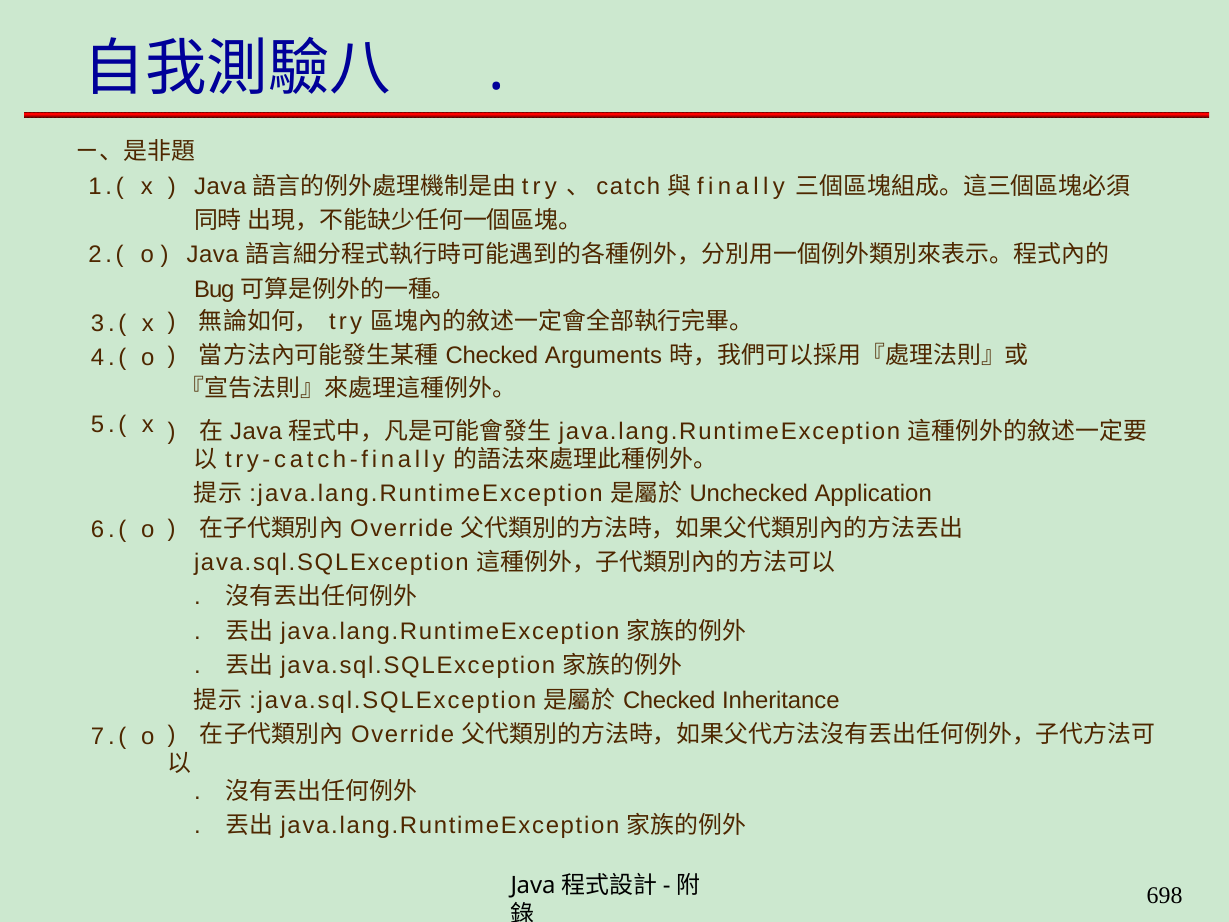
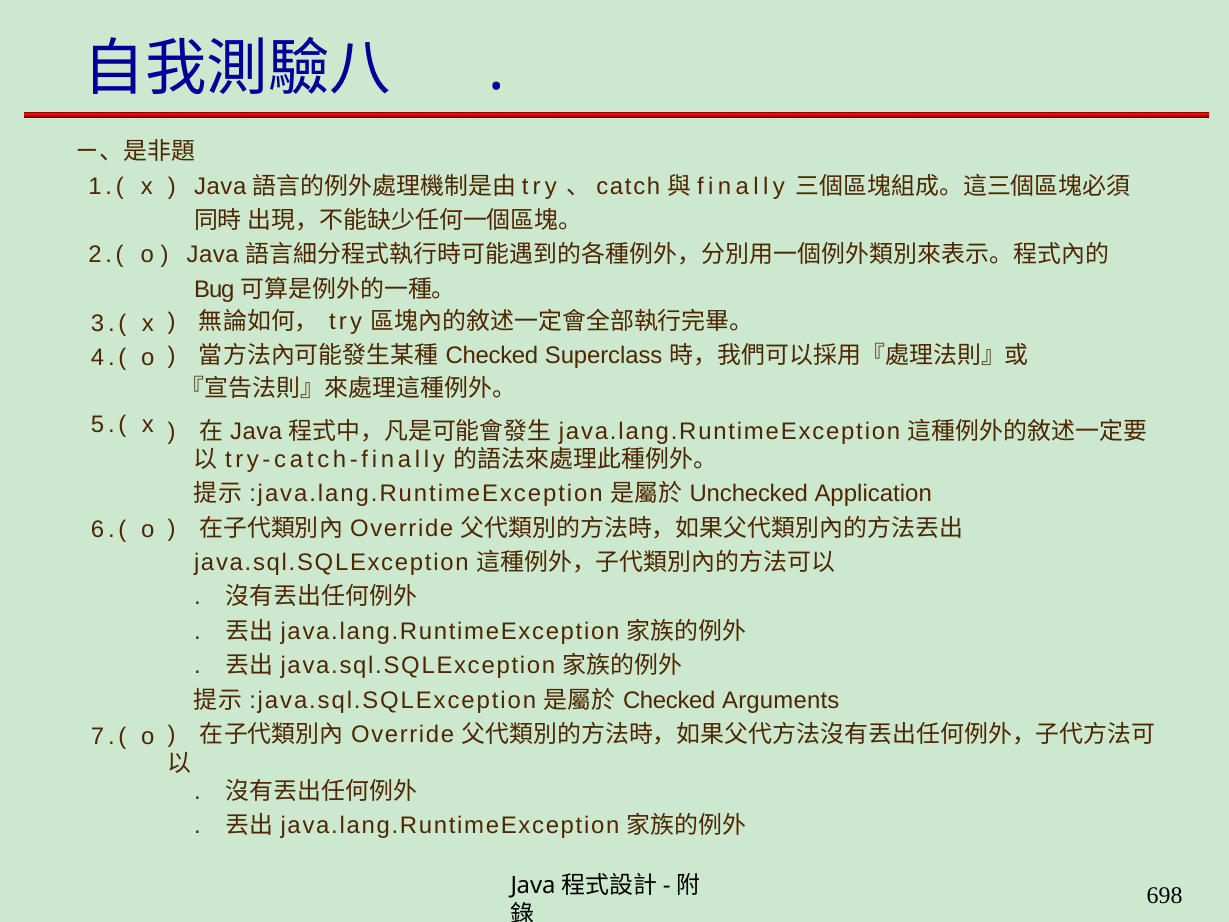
Arguments: Arguments -> Superclass
Inheritance: Inheritance -> Arguments
